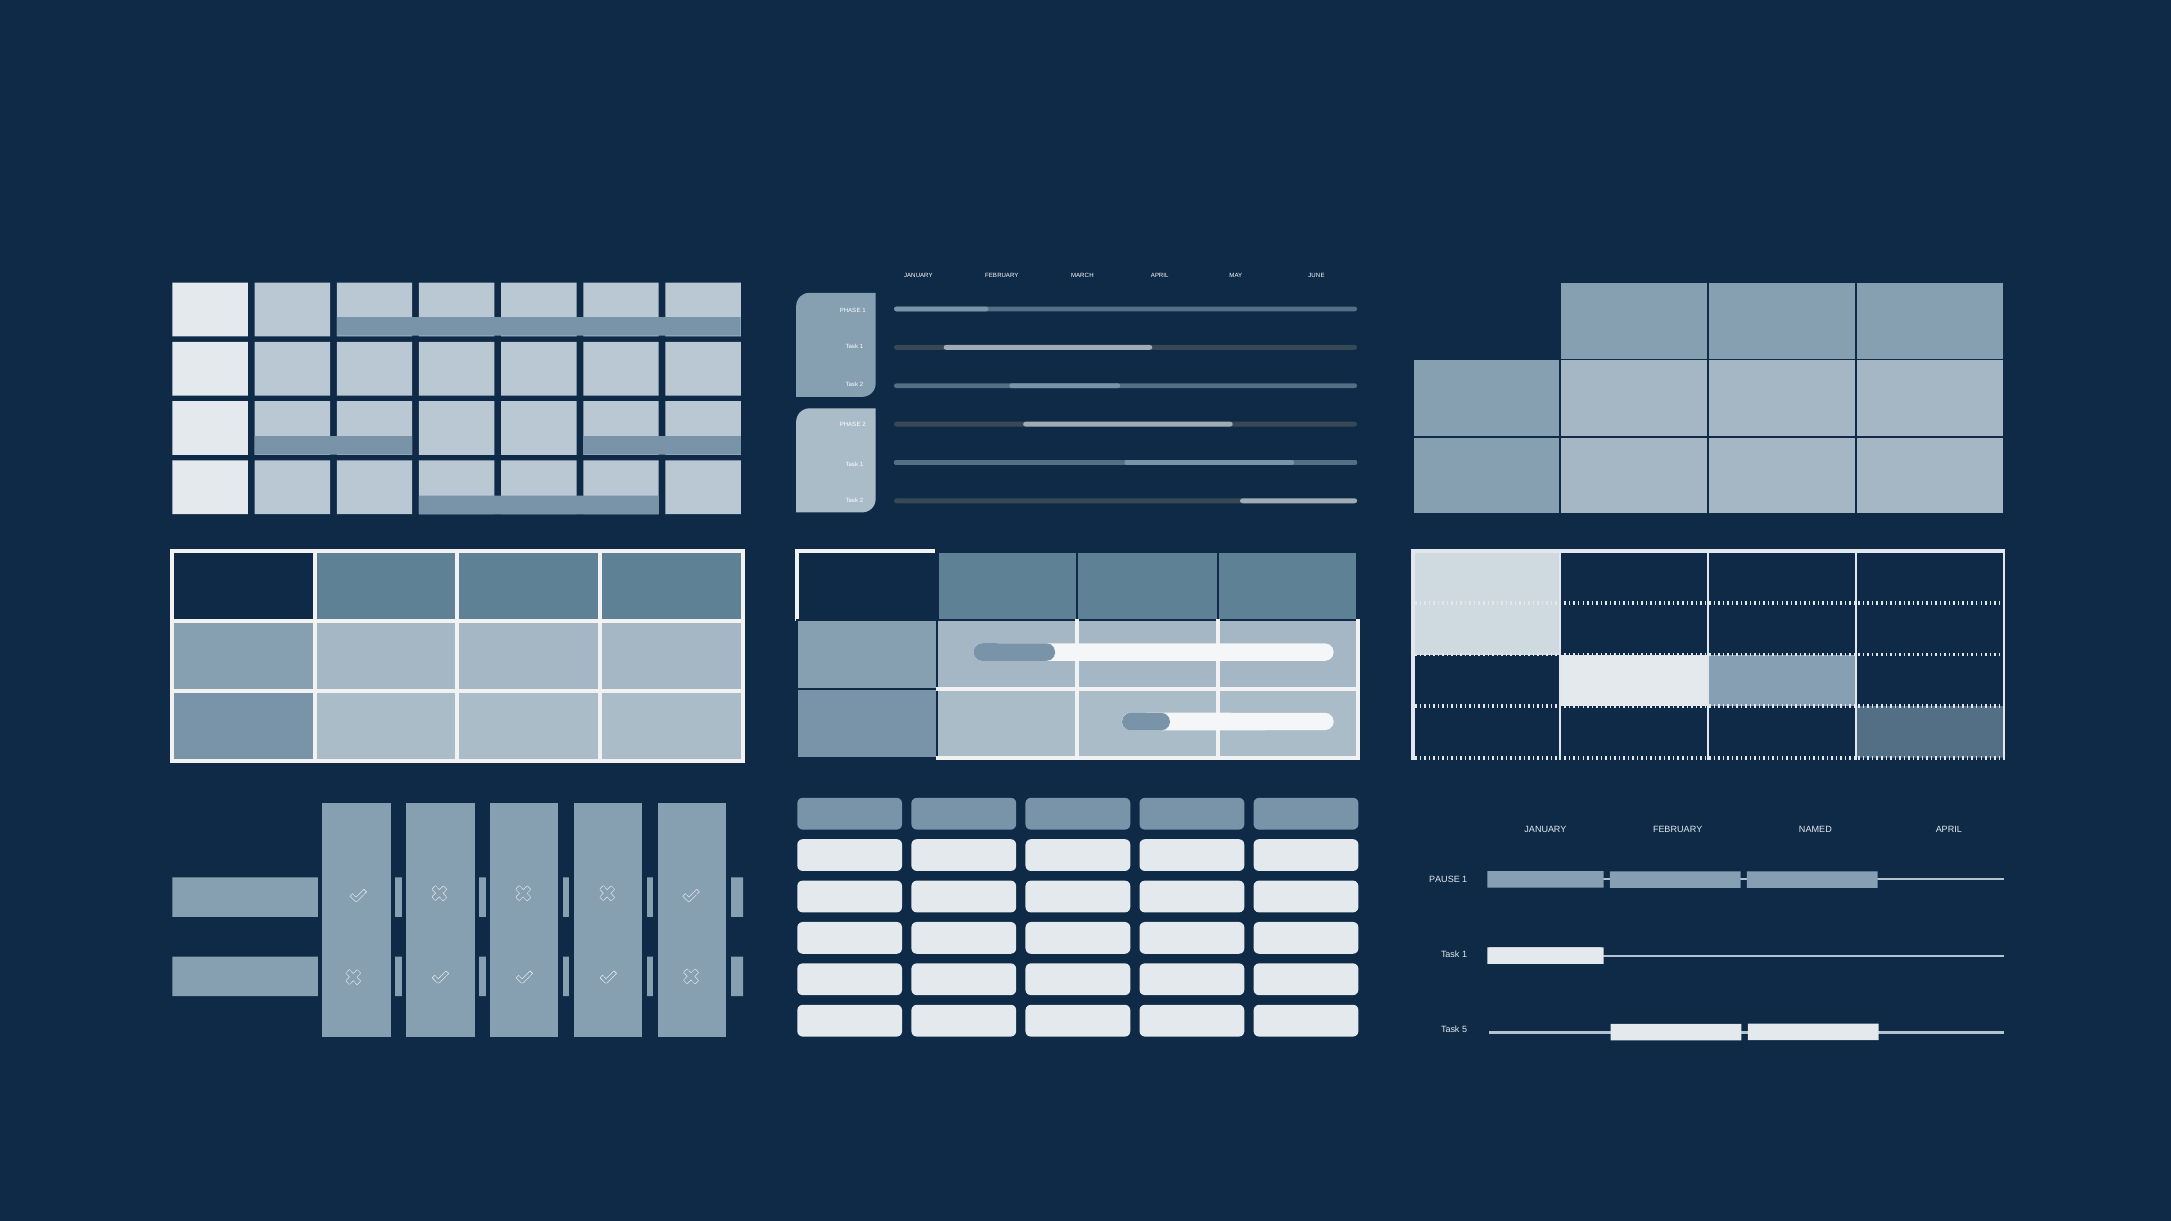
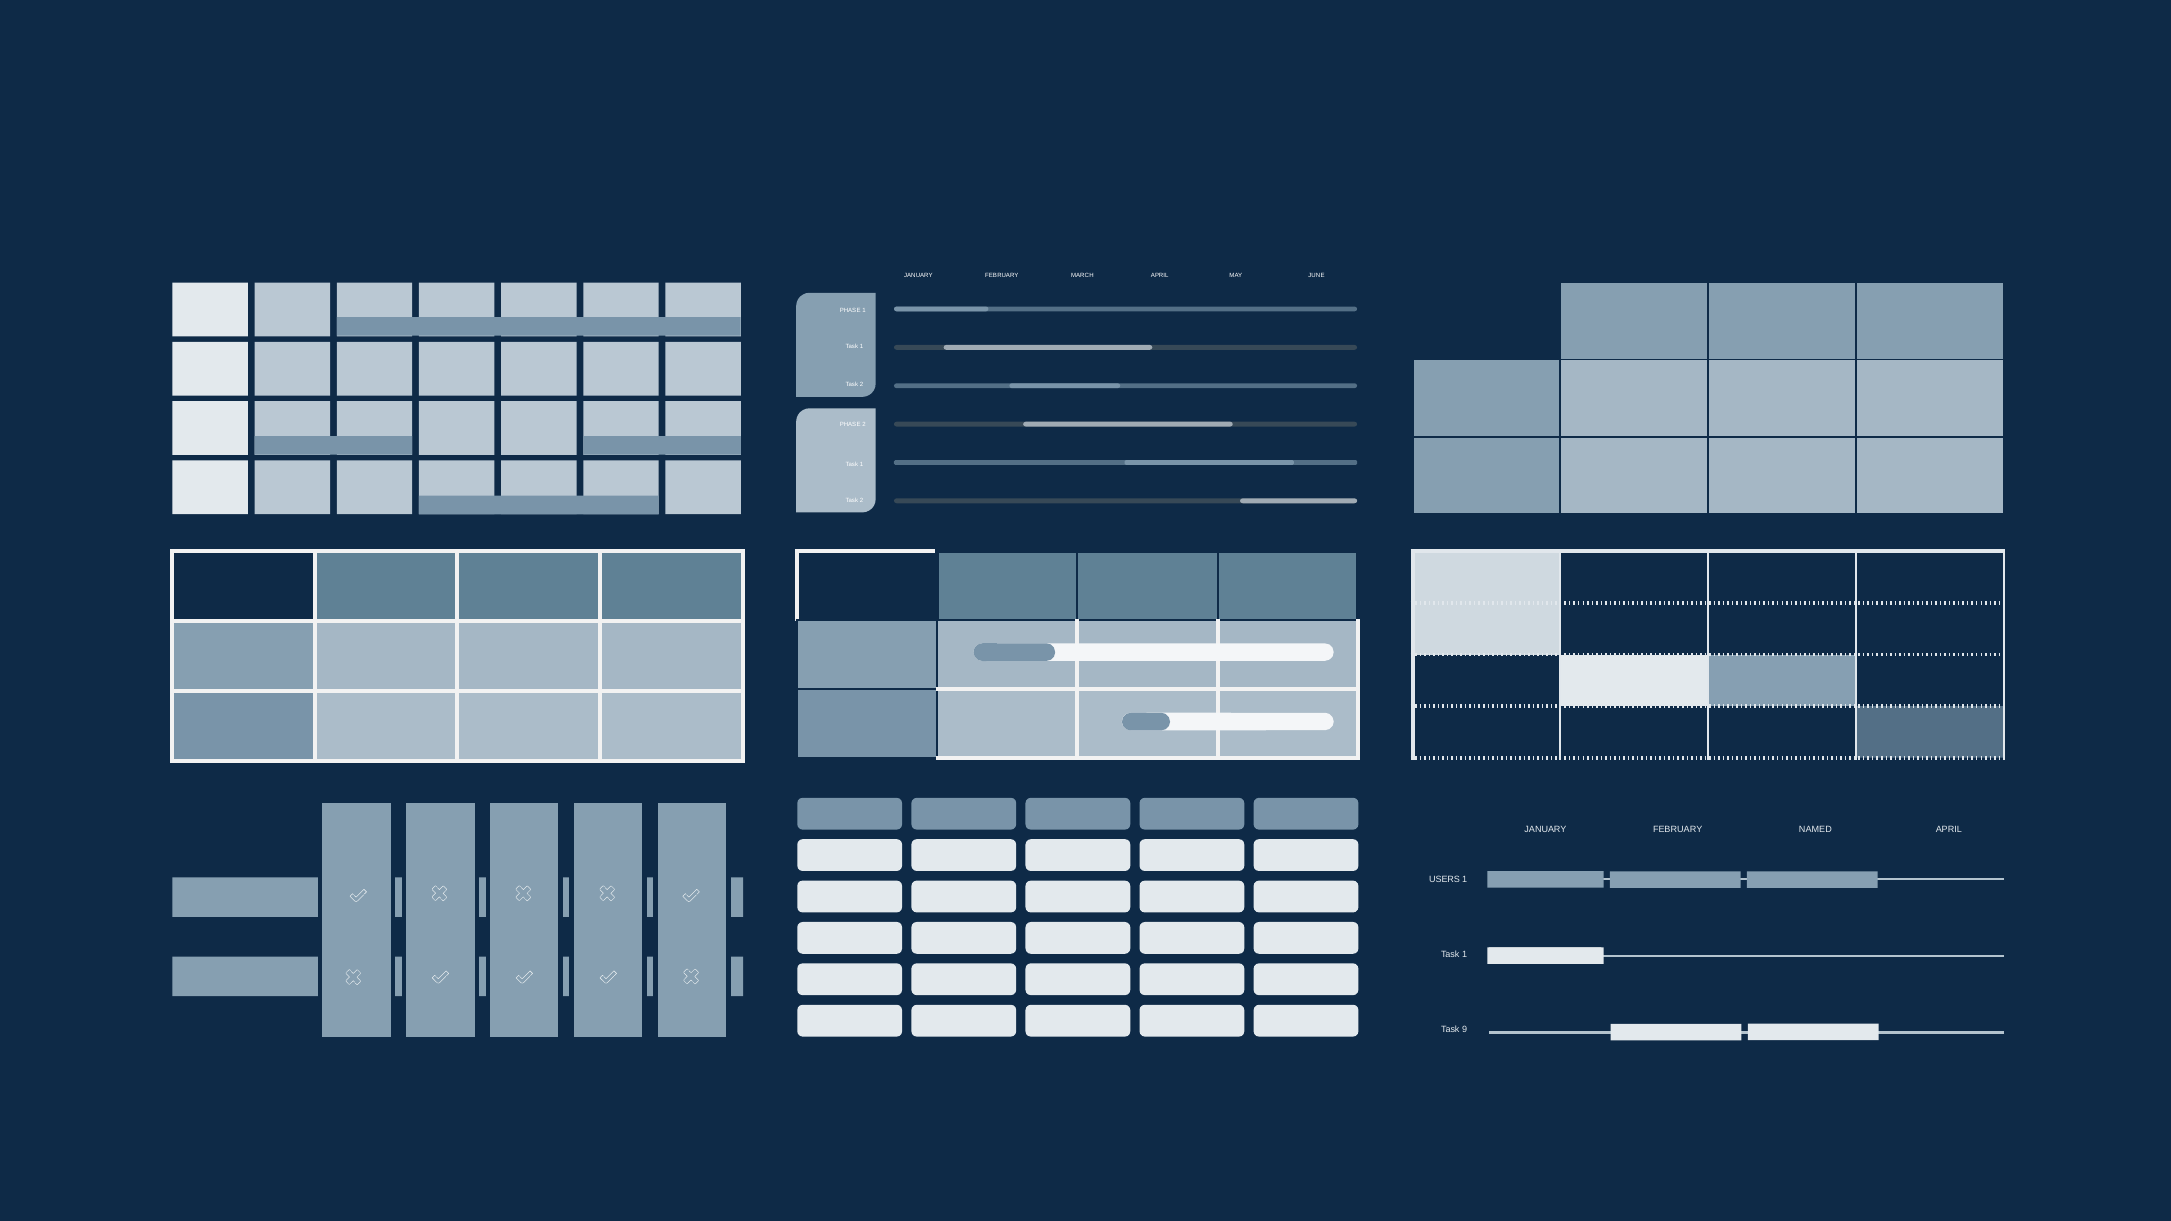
PAUSE: PAUSE -> USERS
5: 5 -> 9
